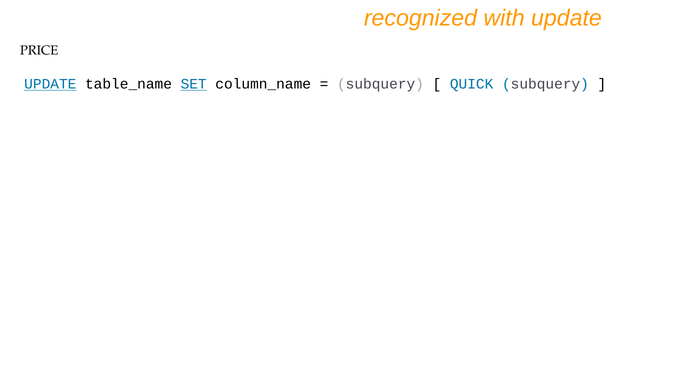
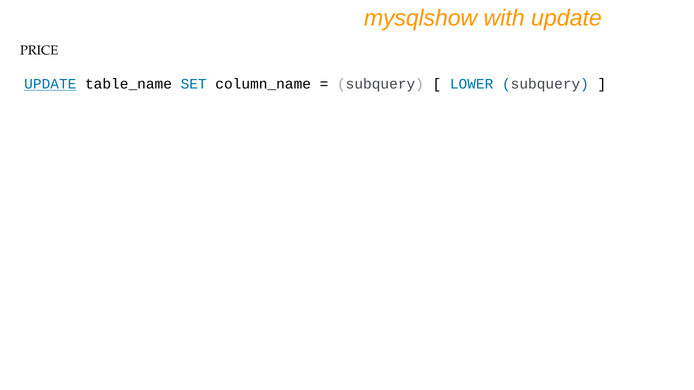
recognized: recognized -> mysqlshow
SET underline: present -> none
QUICK: QUICK -> LOWER
